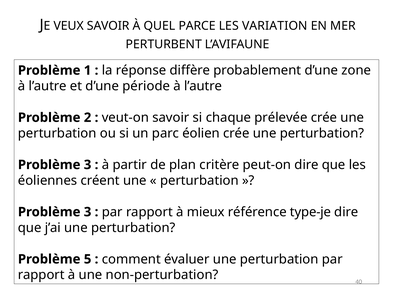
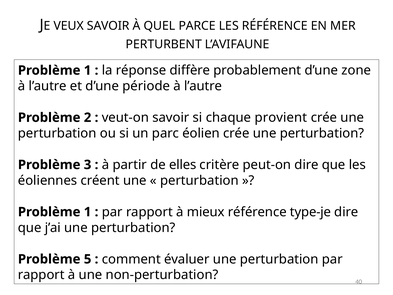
LES VARIATION: VARIATION -> RÉFÉRENCE
prélevée: prélevée -> provient
plan: plan -> elles
3 at (88, 212): 3 -> 1
